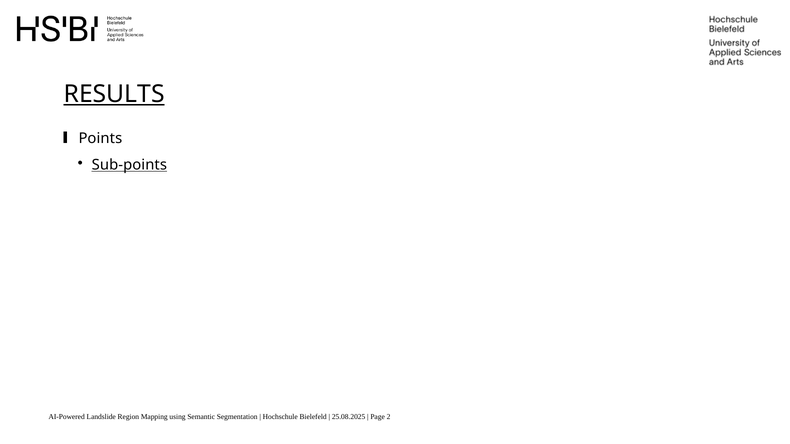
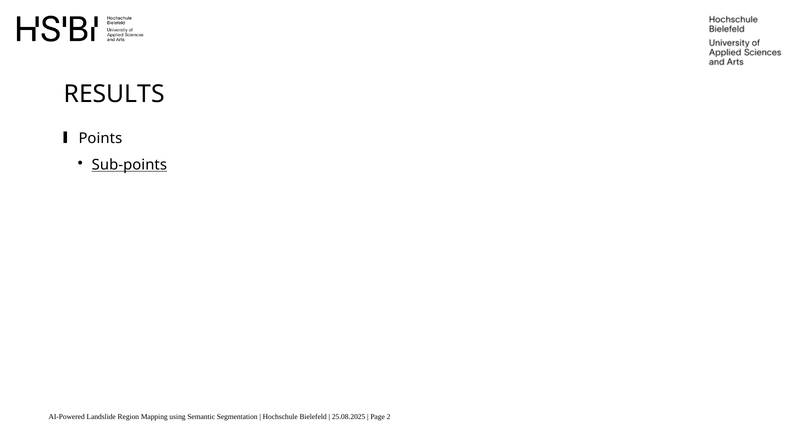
RESULTS underline: present -> none
